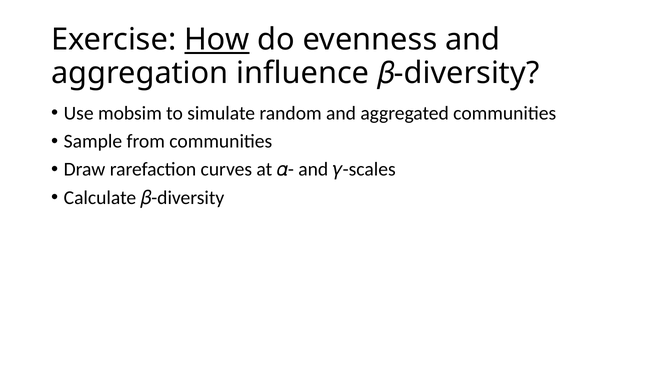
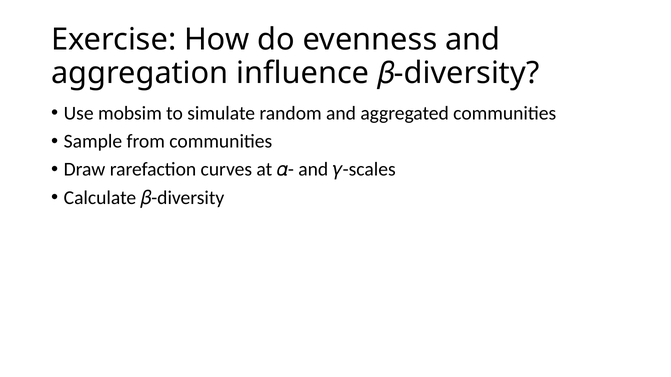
How underline: present -> none
